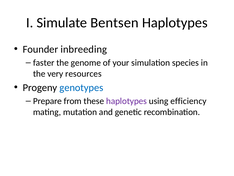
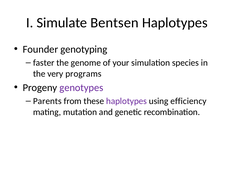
inbreeding: inbreeding -> genotyping
resources: resources -> programs
genotypes colour: blue -> purple
Prepare: Prepare -> Parents
